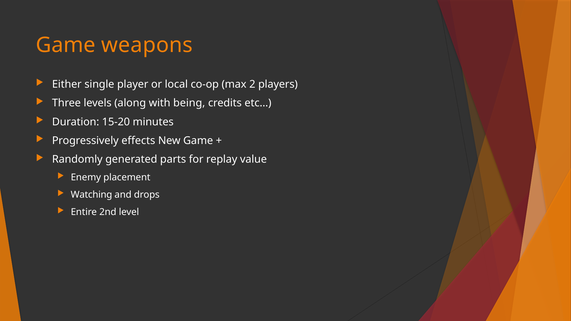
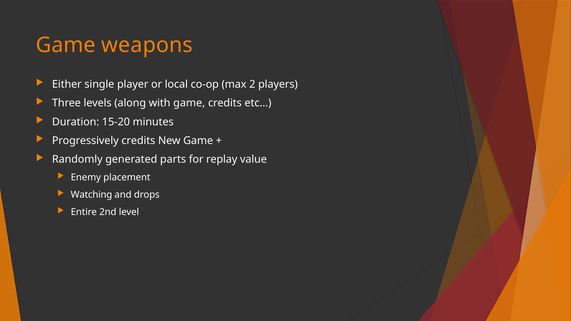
with being: being -> game
Progressively effects: effects -> credits
